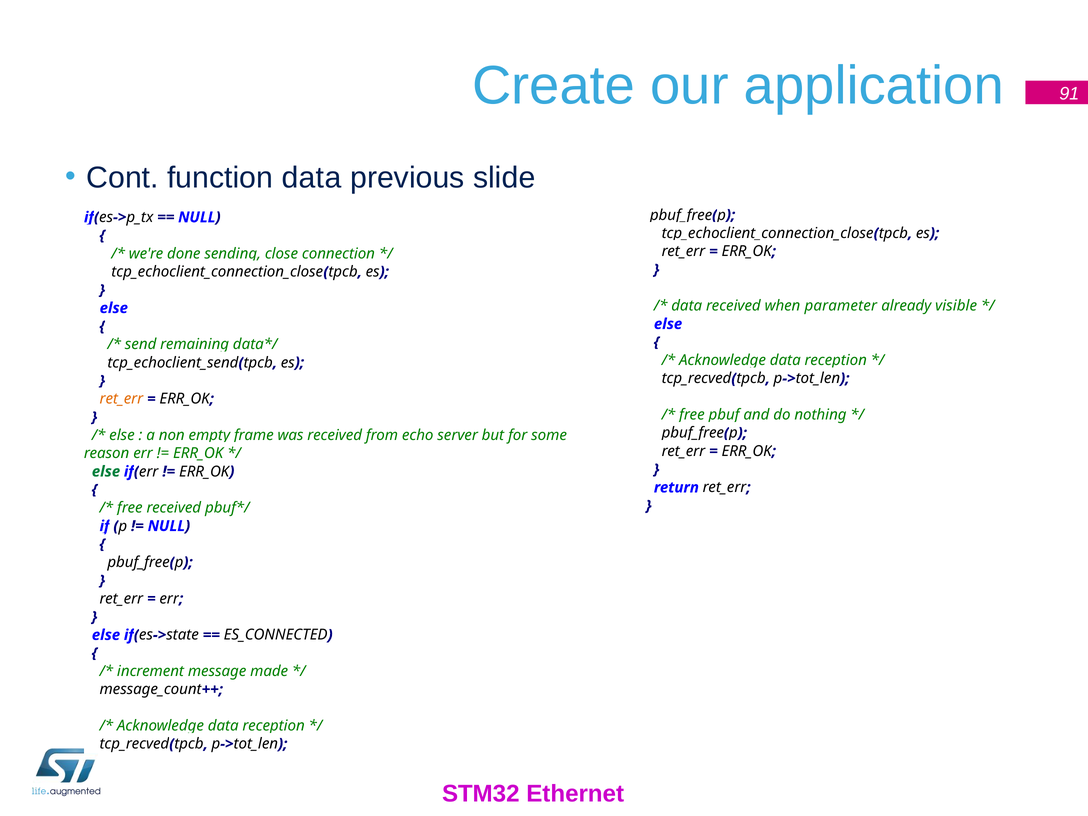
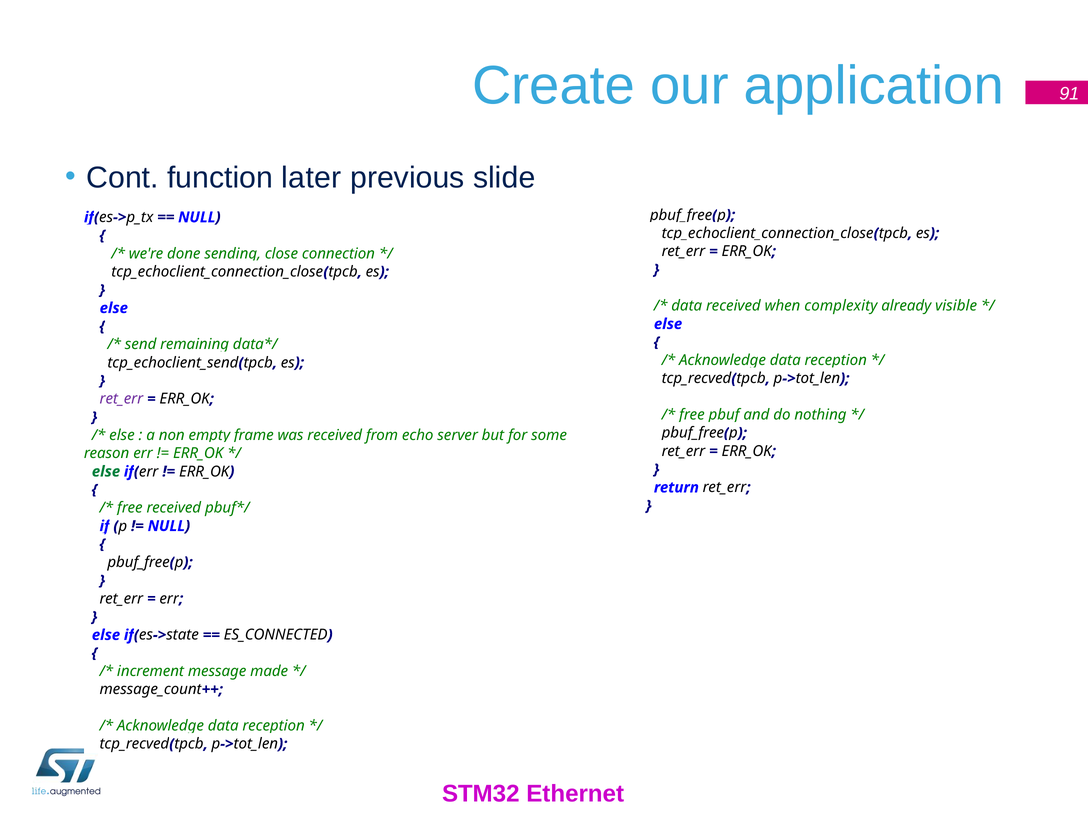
function data: data -> later
parameter: parameter -> complexity
ret_err at (121, 399) colour: orange -> purple
